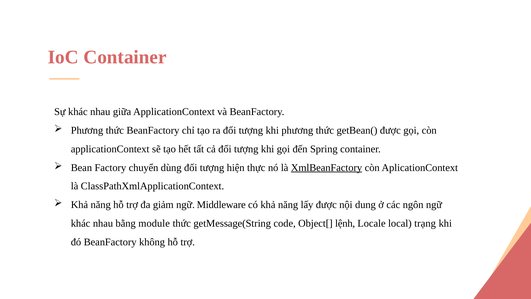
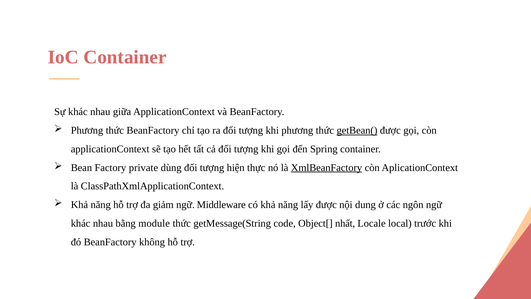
getBean( underline: none -> present
chuyển: chuyển -> private
lệnh: lệnh -> nhất
trạng: trạng -> trước
